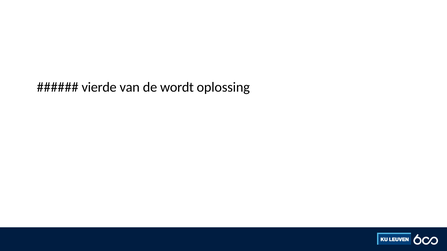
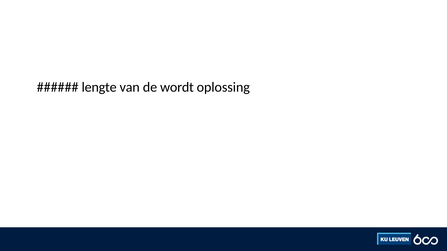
vierde: vierde -> lengte
